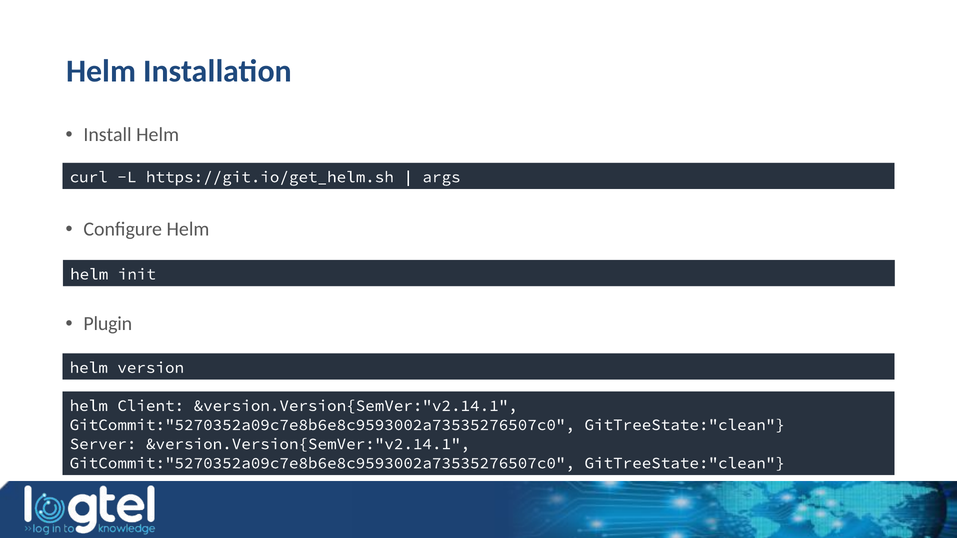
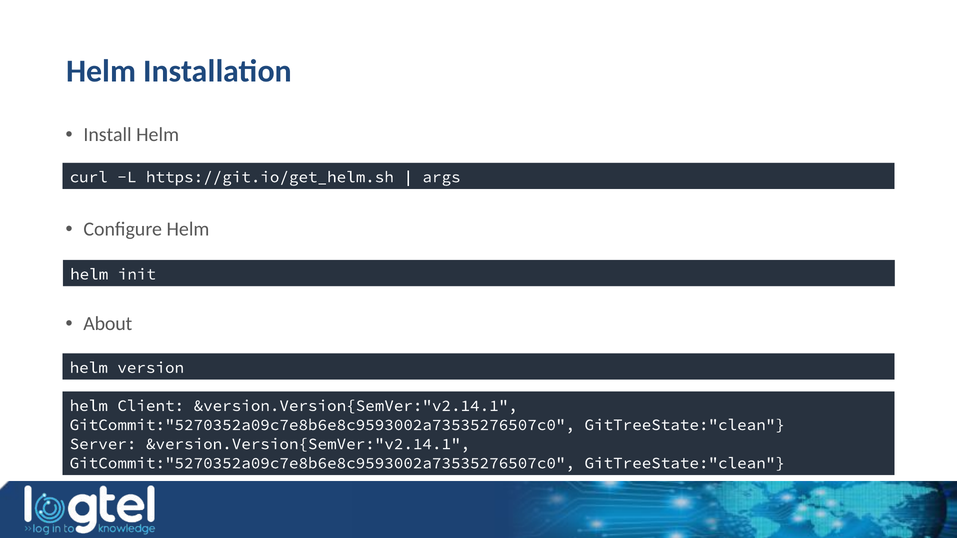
Plugin: Plugin -> About
